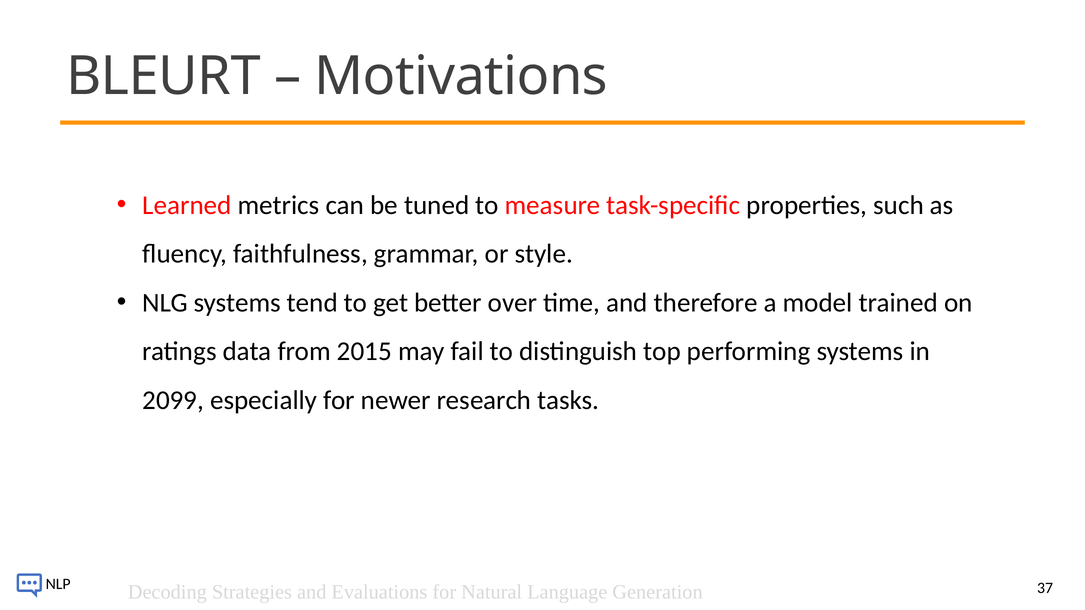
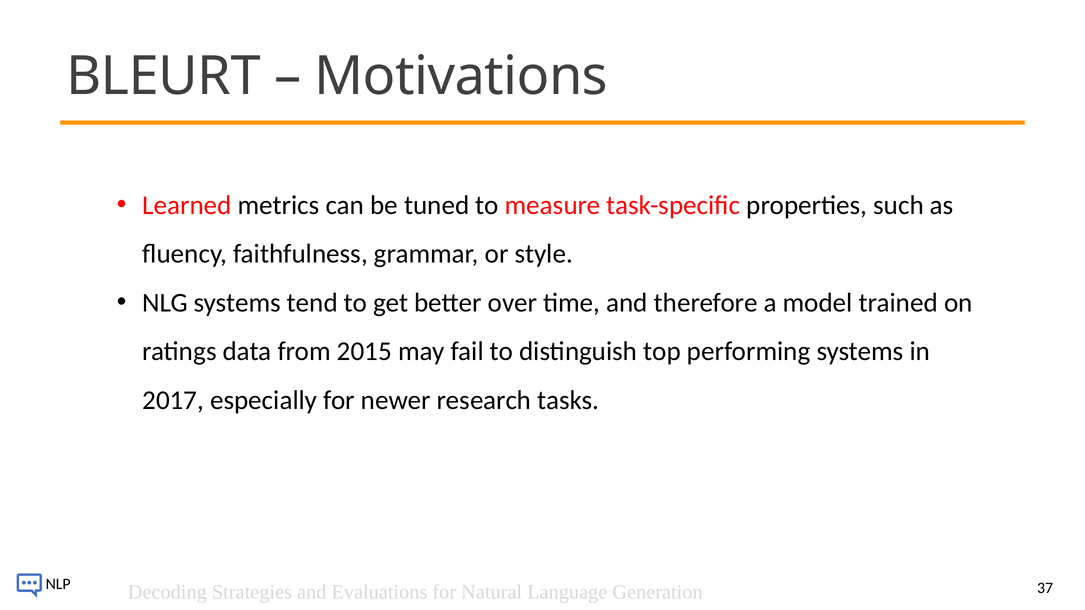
2099: 2099 -> 2017
